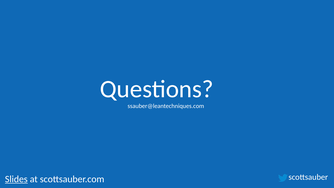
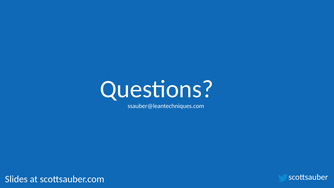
Slides underline: present -> none
